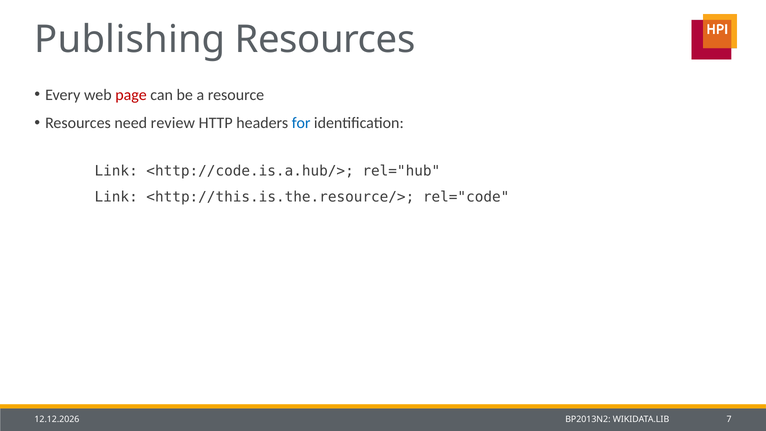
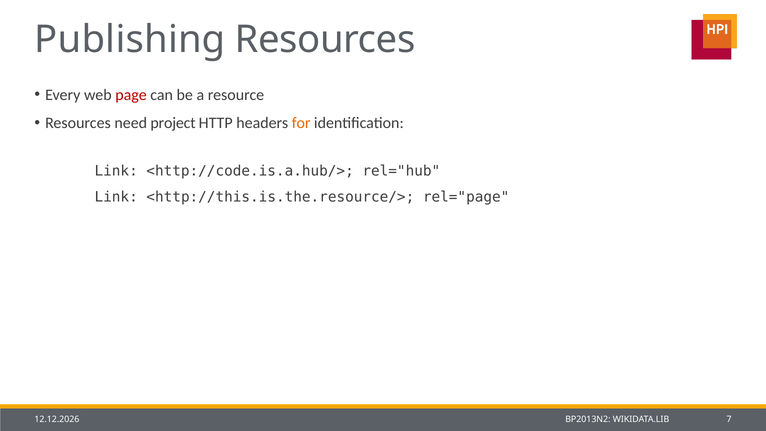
review: review -> project
for colour: blue -> orange
rel="code: rel="code -> rel="page
